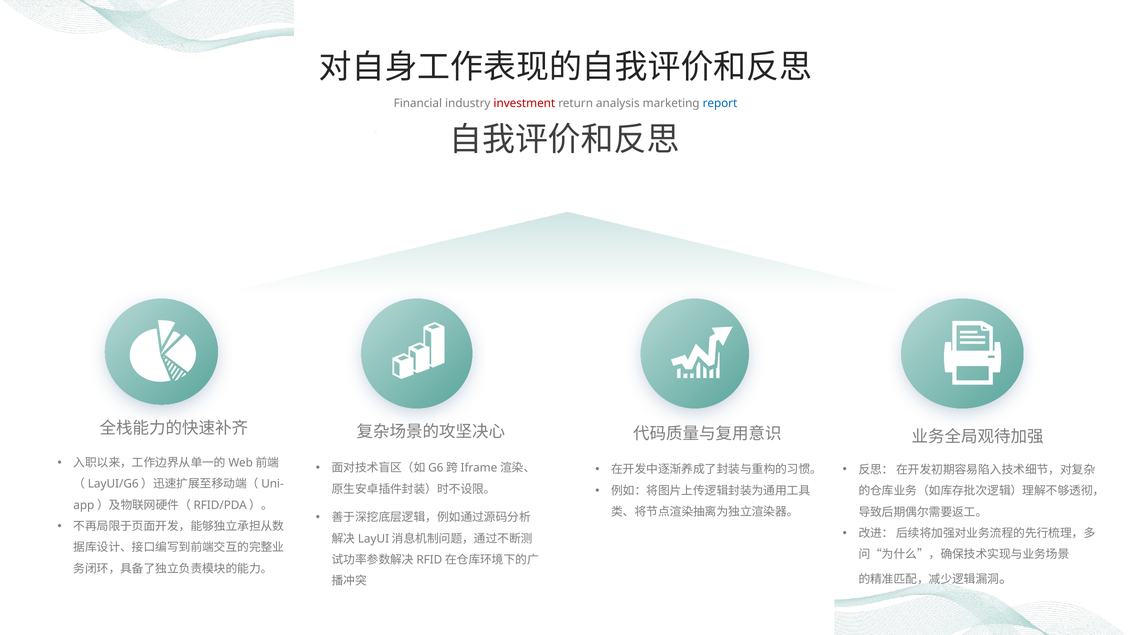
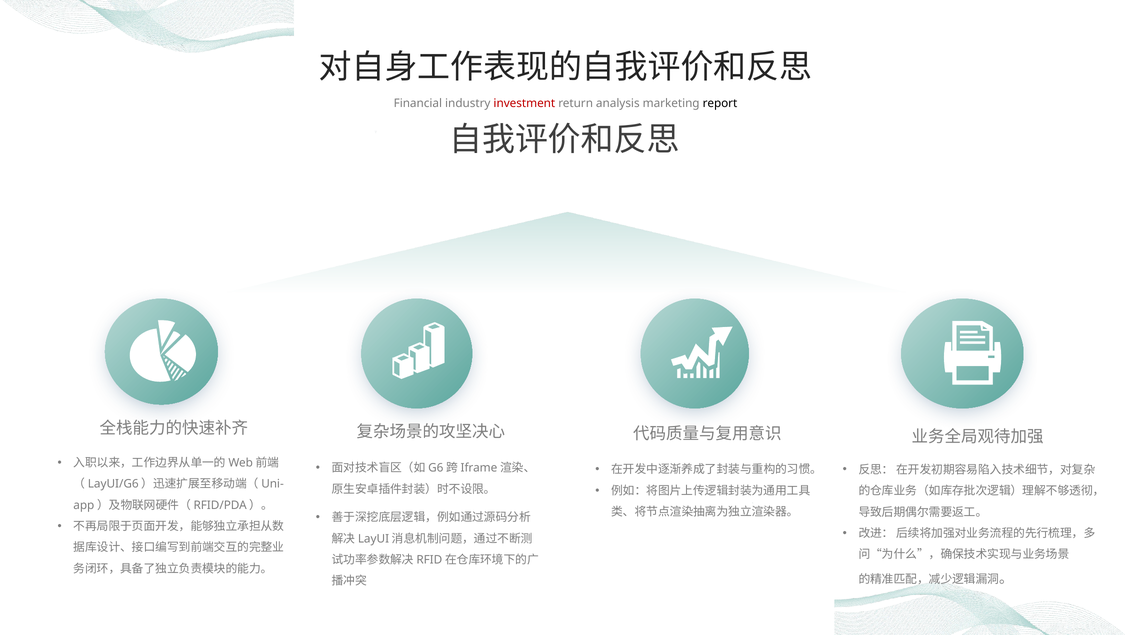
report colour: blue -> black
